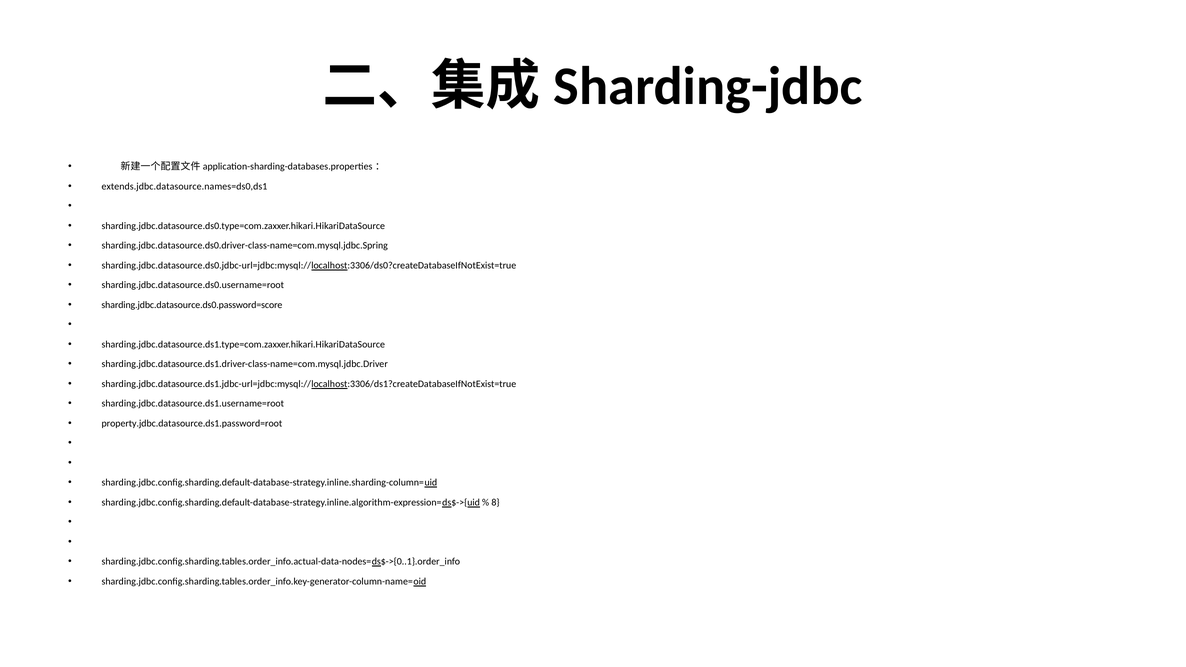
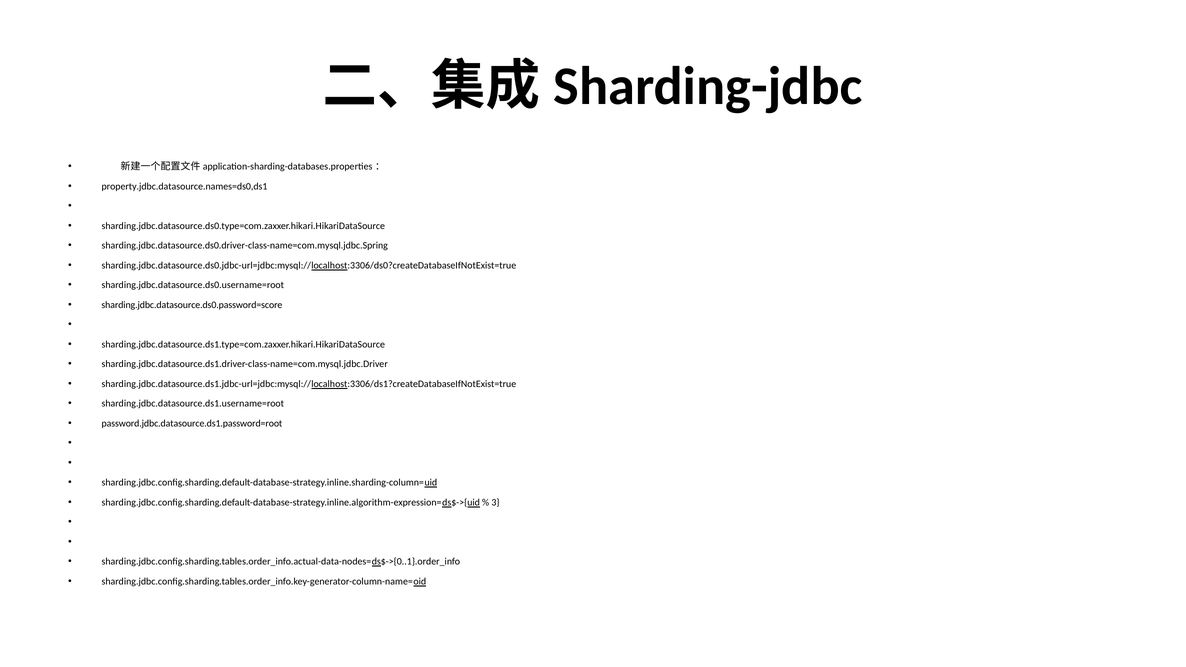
extends.jdbc.datasource.names=ds0,ds1: extends.jdbc.datasource.names=ds0,ds1 -> property.jdbc.datasource.names=ds0,ds1
property.jdbc.datasource.ds1.password=root: property.jdbc.datasource.ds1.password=root -> password.jdbc.datasource.ds1.password=root
8: 8 -> 3
